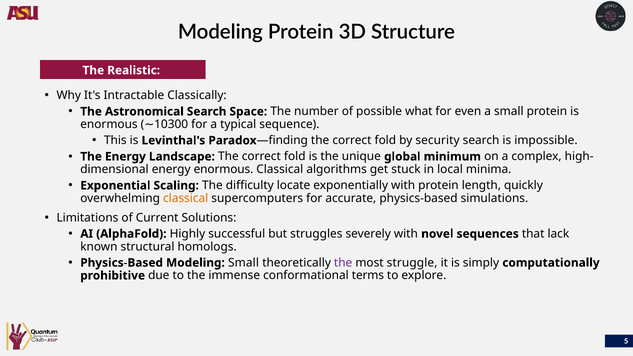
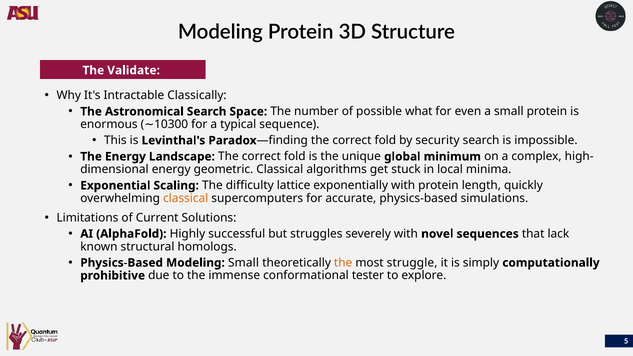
Realistic: Realistic -> Validate
energy enormous: enormous -> geometric
locate: locate -> lattice
the at (343, 263) colour: purple -> orange
terms: terms -> tester
